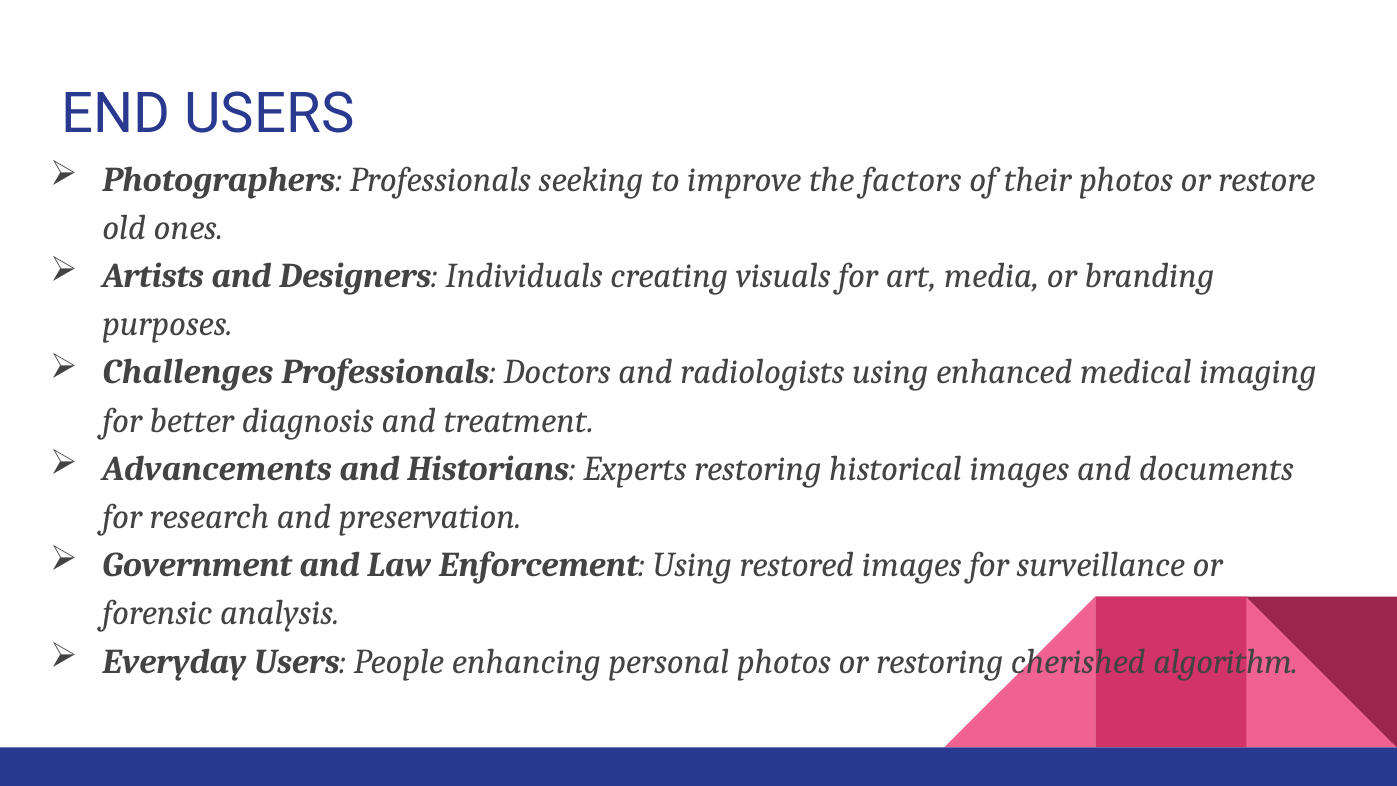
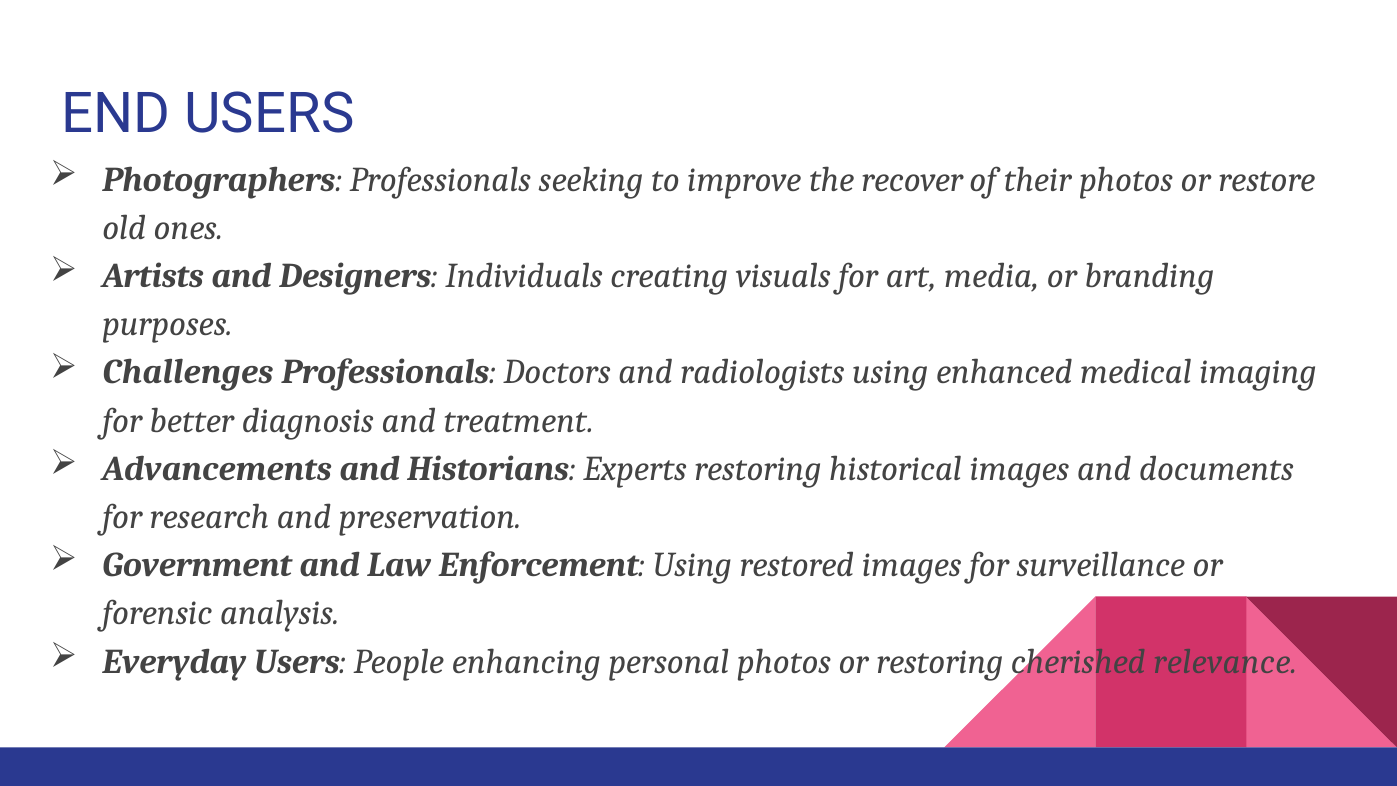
factors: factors -> recover
algorithm: algorithm -> relevance
